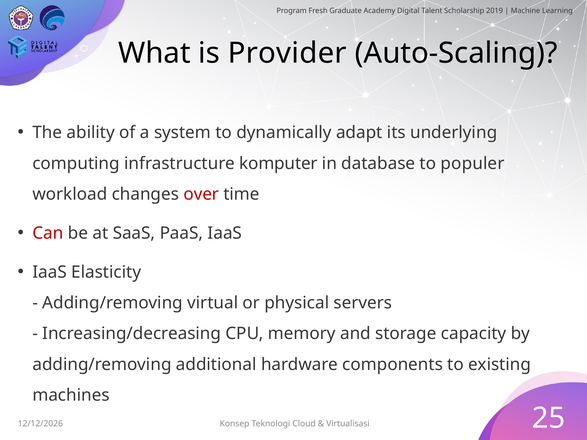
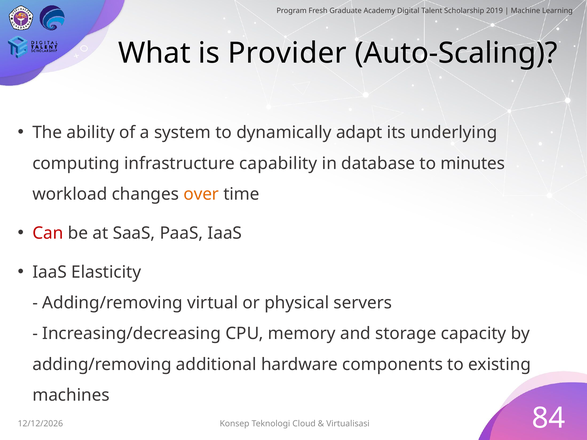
komputer: komputer -> capability
populer: populer -> minutes
over colour: red -> orange
25: 25 -> 84
